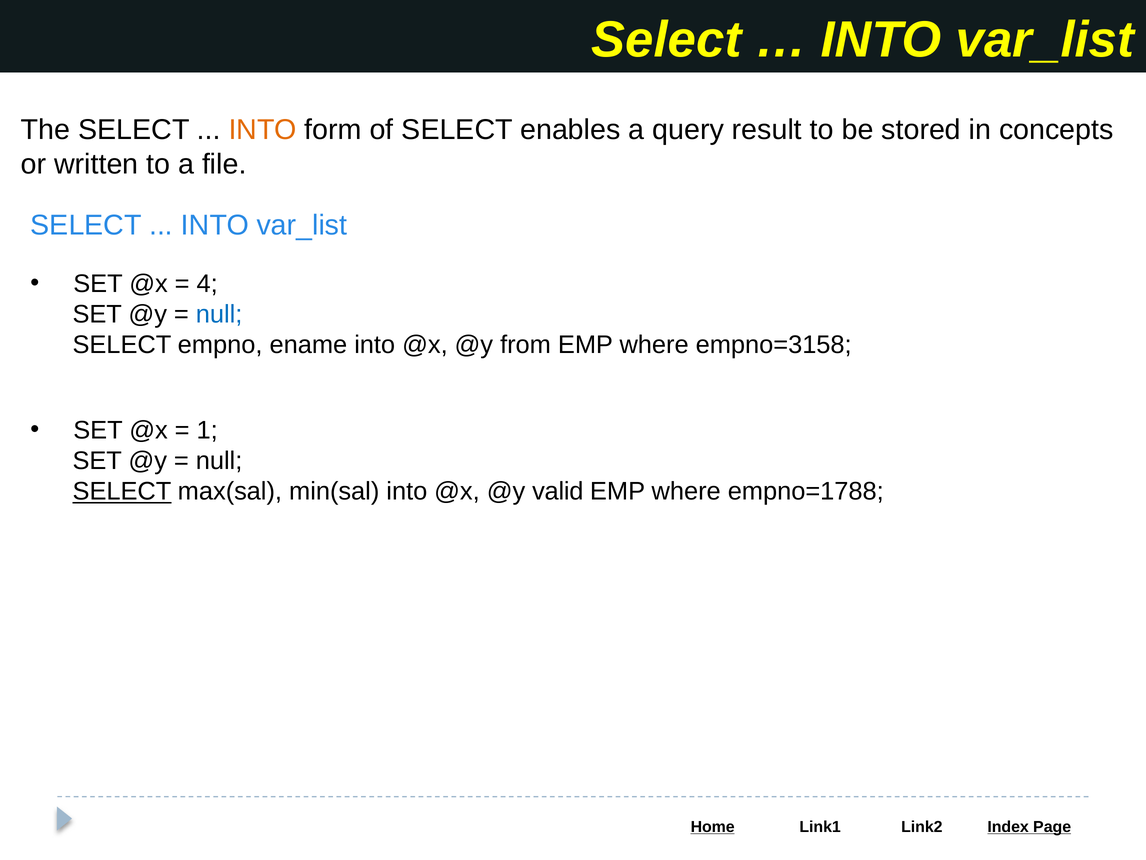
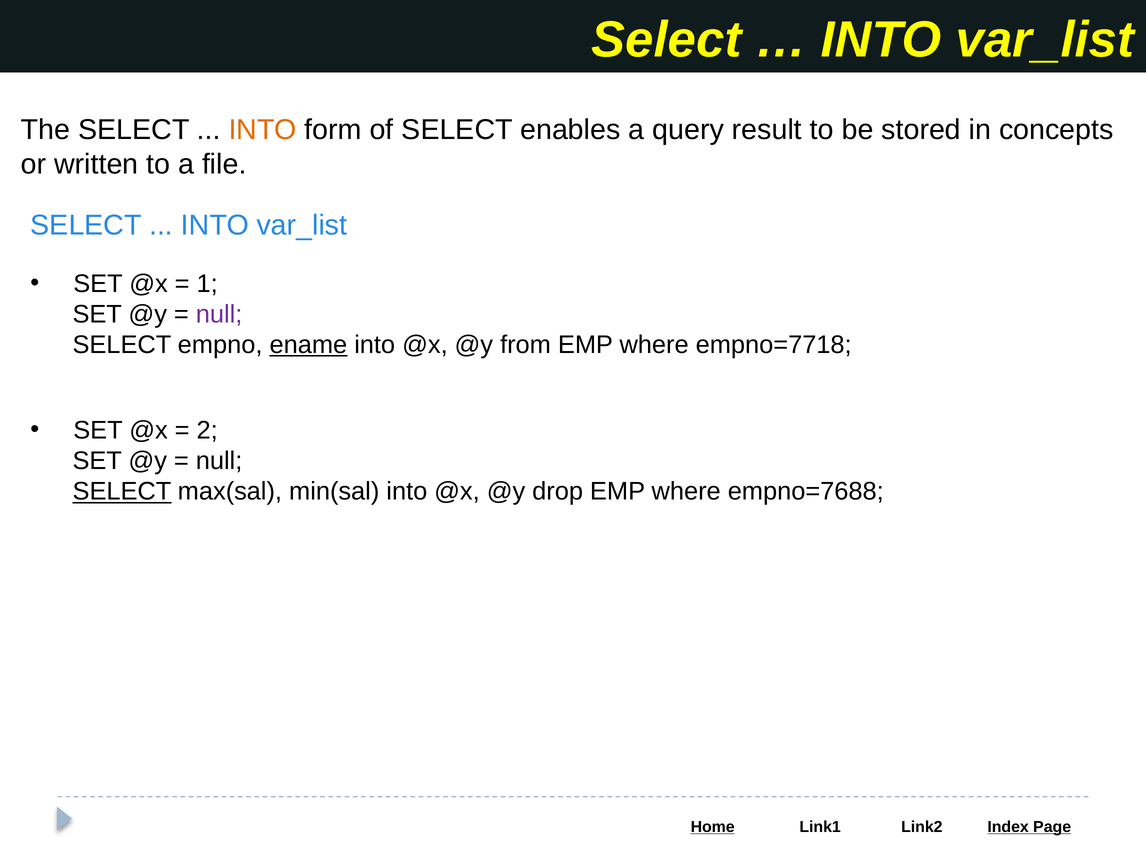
4: 4 -> 1
null at (219, 314) colour: blue -> purple
ename underline: none -> present
empno=3158: empno=3158 -> empno=7718
1: 1 -> 2
valid: valid -> drop
empno=1788: empno=1788 -> empno=7688
